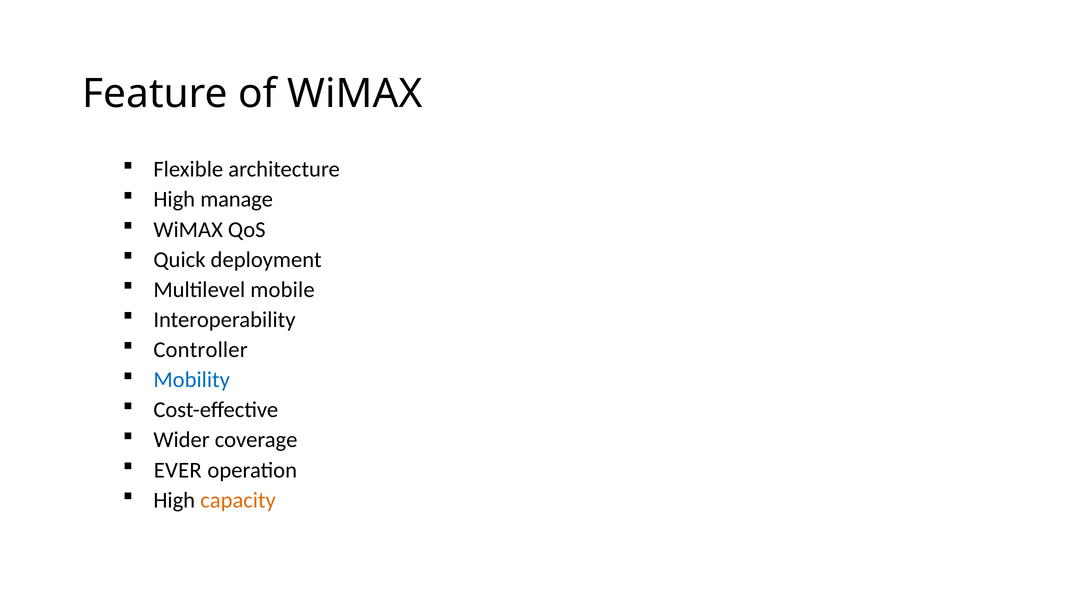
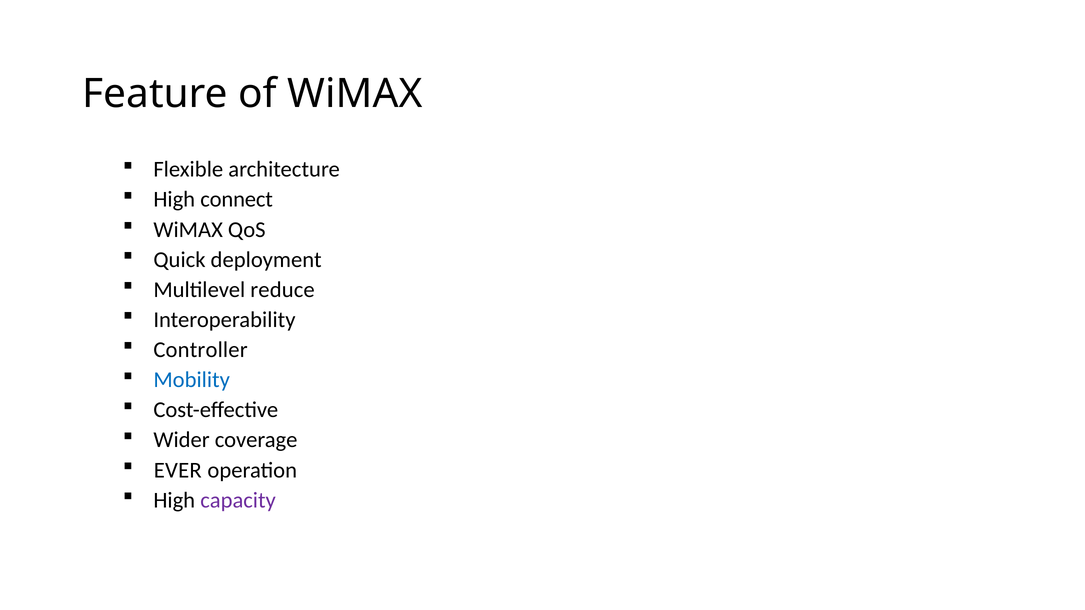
manage: manage -> connect
mobile: mobile -> reduce
capacity colour: orange -> purple
